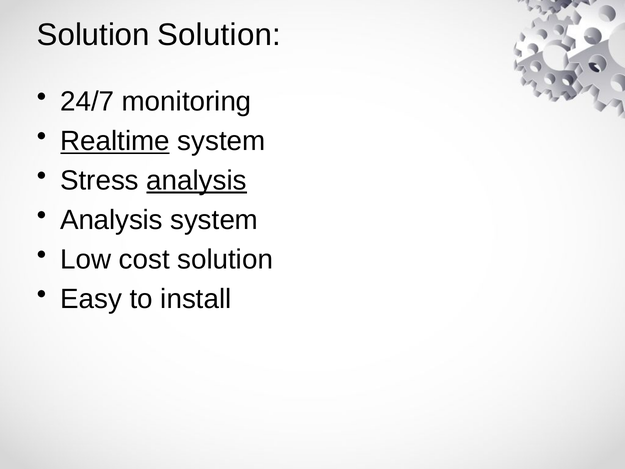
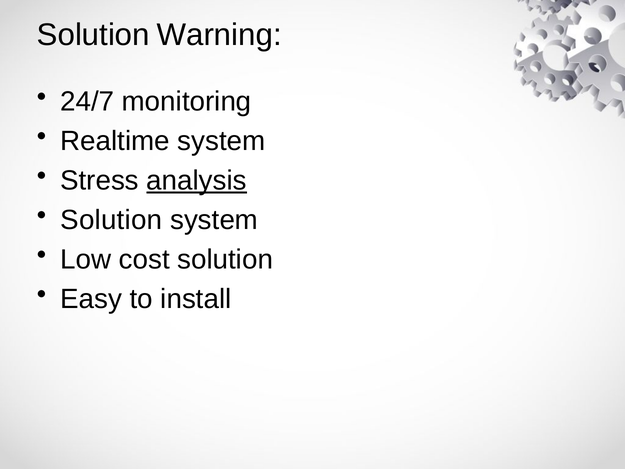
Solution Solution: Solution -> Warning
Realtime underline: present -> none
Analysis at (111, 220): Analysis -> Solution
